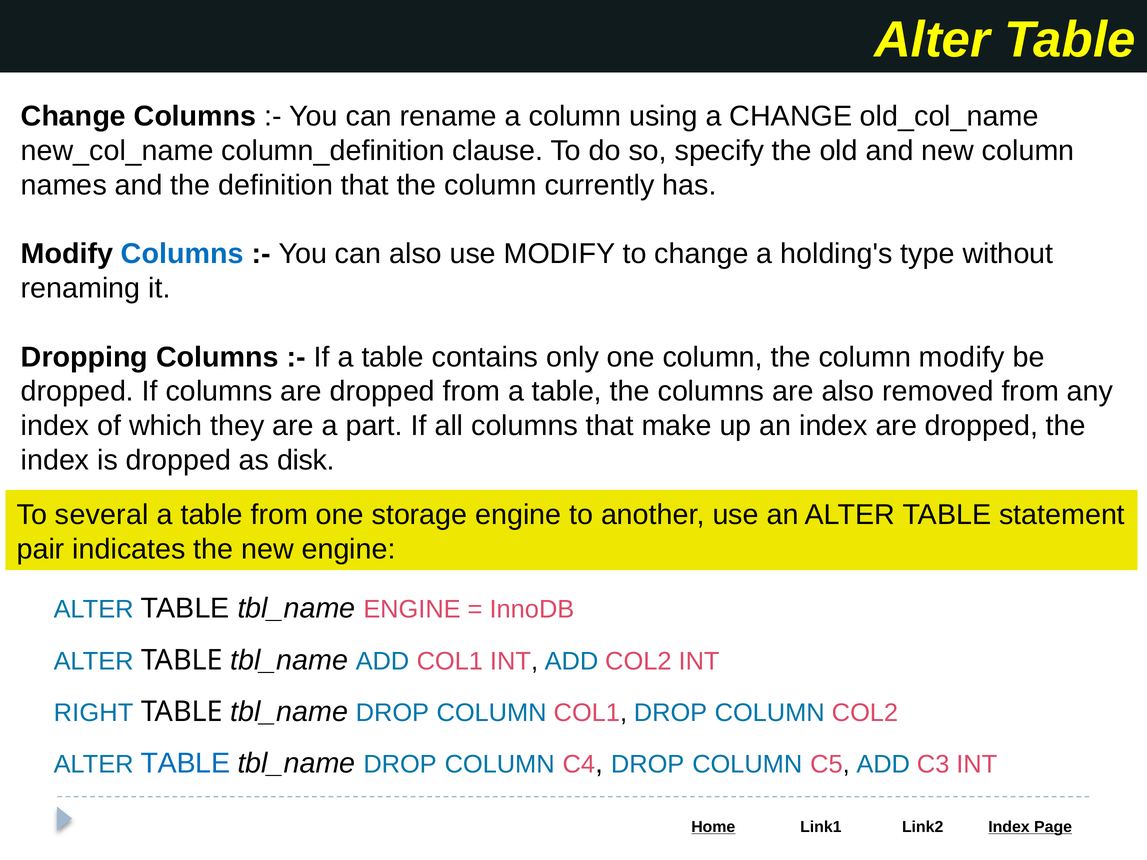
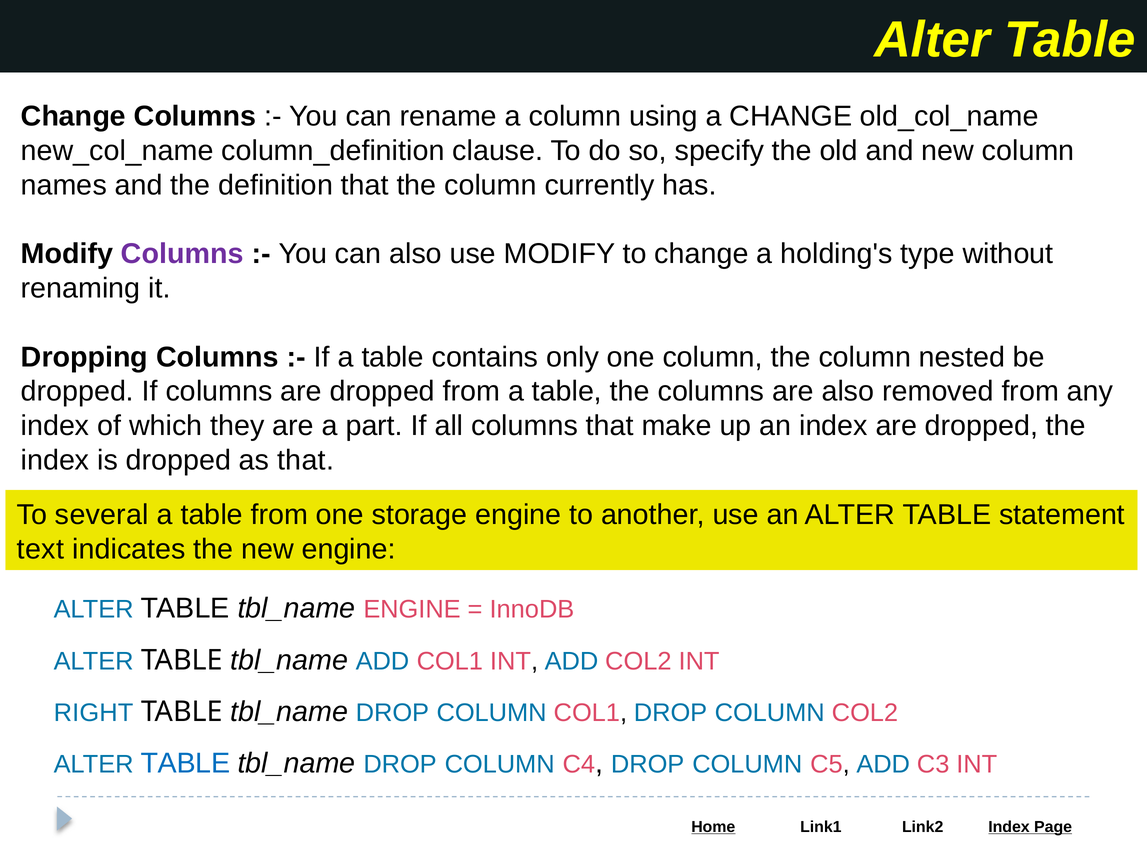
Columns at (182, 254) colour: blue -> purple
column modify: modify -> nested
as disk: disk -> that
pair: pair -> text
